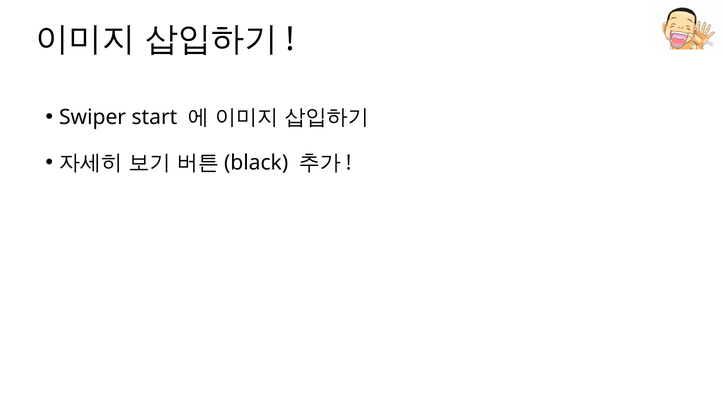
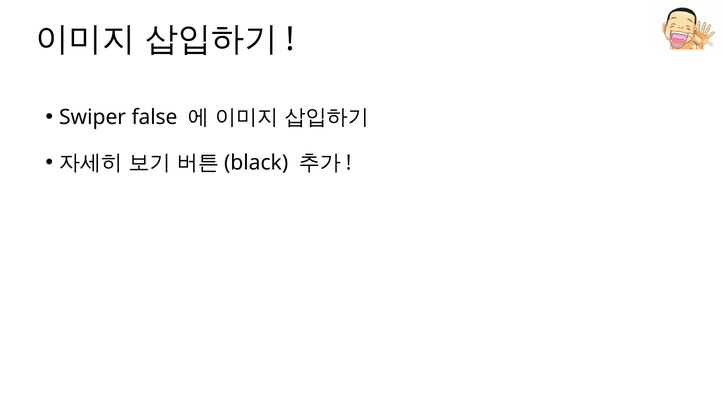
start: start -> false
